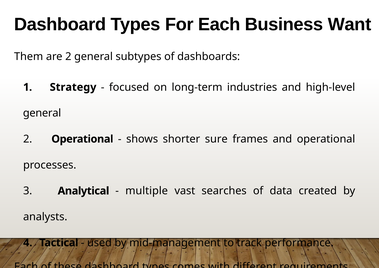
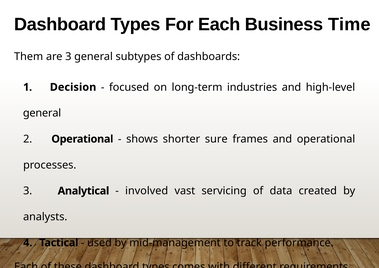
Want: Want -> Time
are 2: 2 -> 3
Strategy: Strategy -> Decision
multiple: multiple -> involved
searches: searches -> servicing
